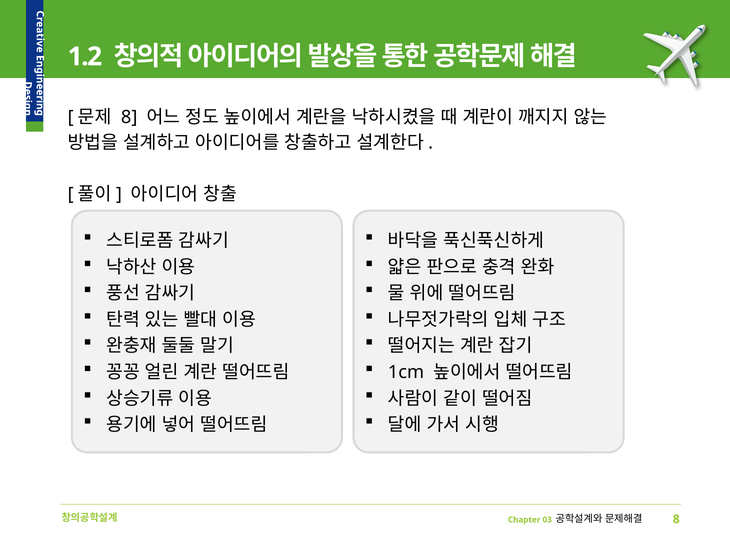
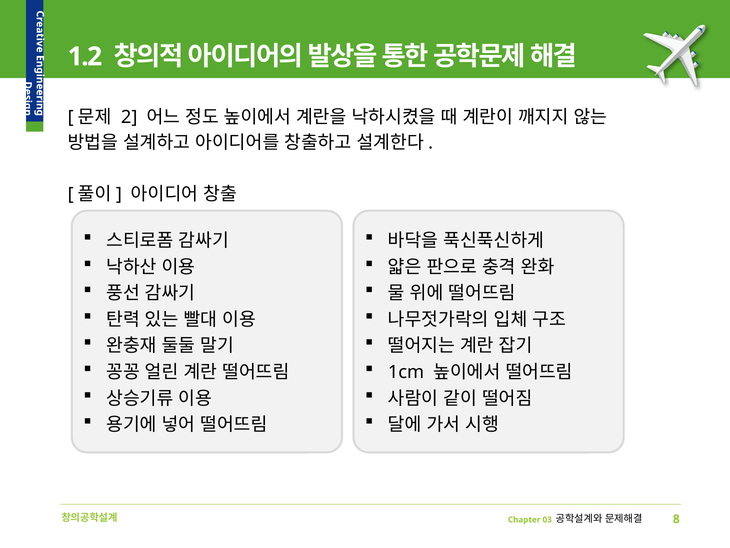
8 at (129, 117): 8 -> 2
